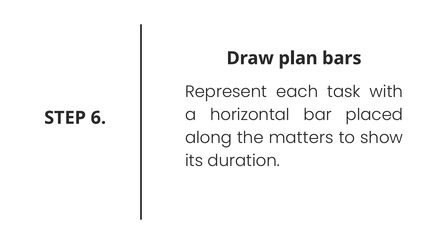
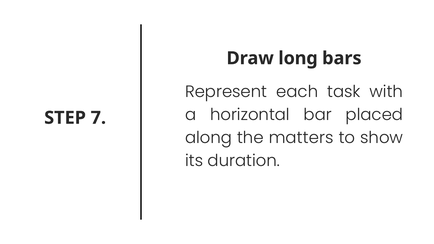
plan: plan -> long
6: 6 -> 7
